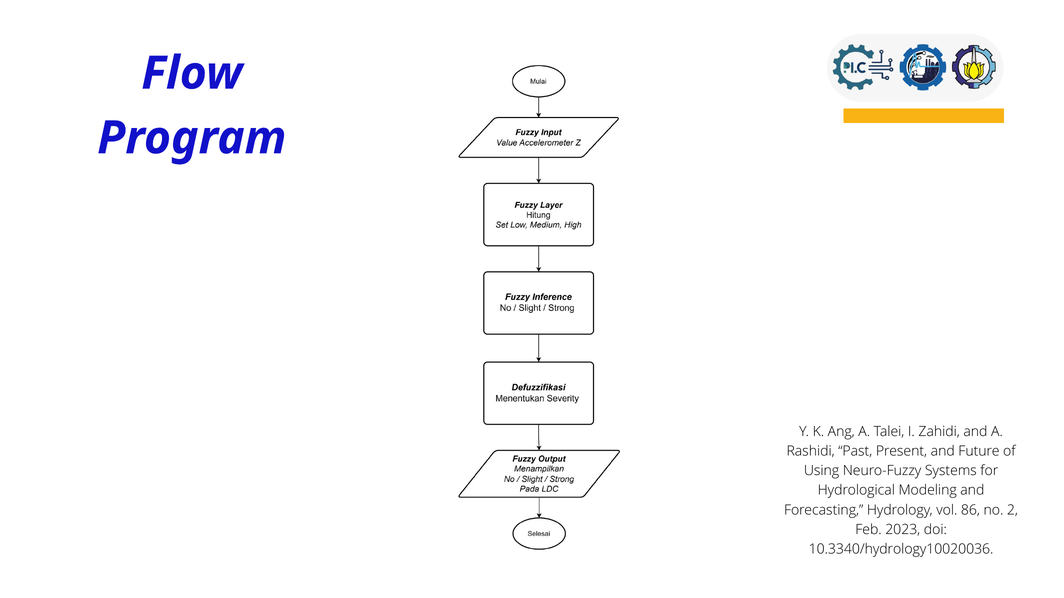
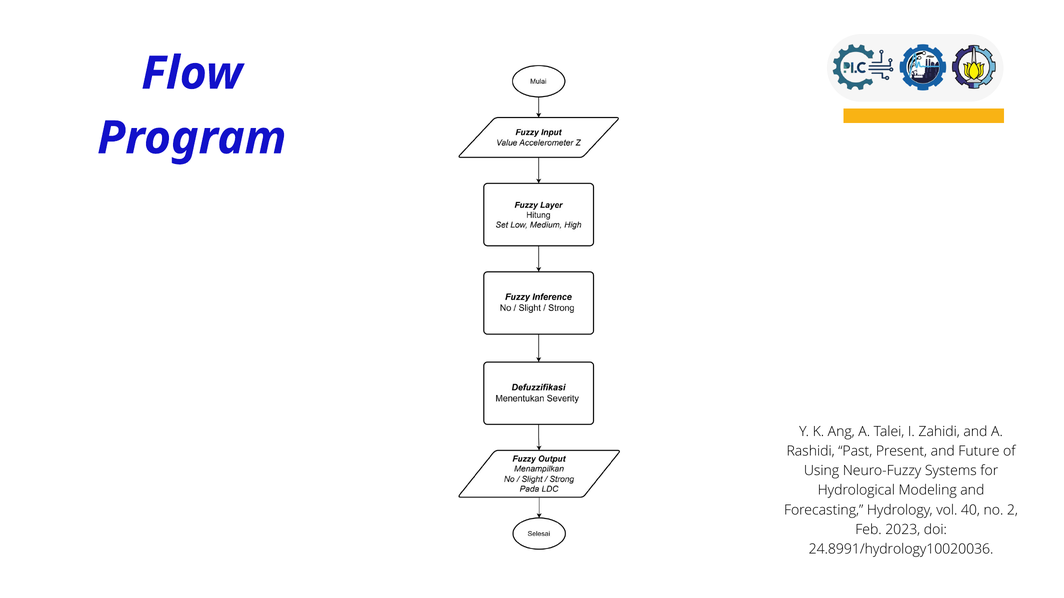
86: 86 -> 40
10.3340/hydrology10020036: 10.3340/hydrology10020036 -> 24.8991/hydrology10020036
